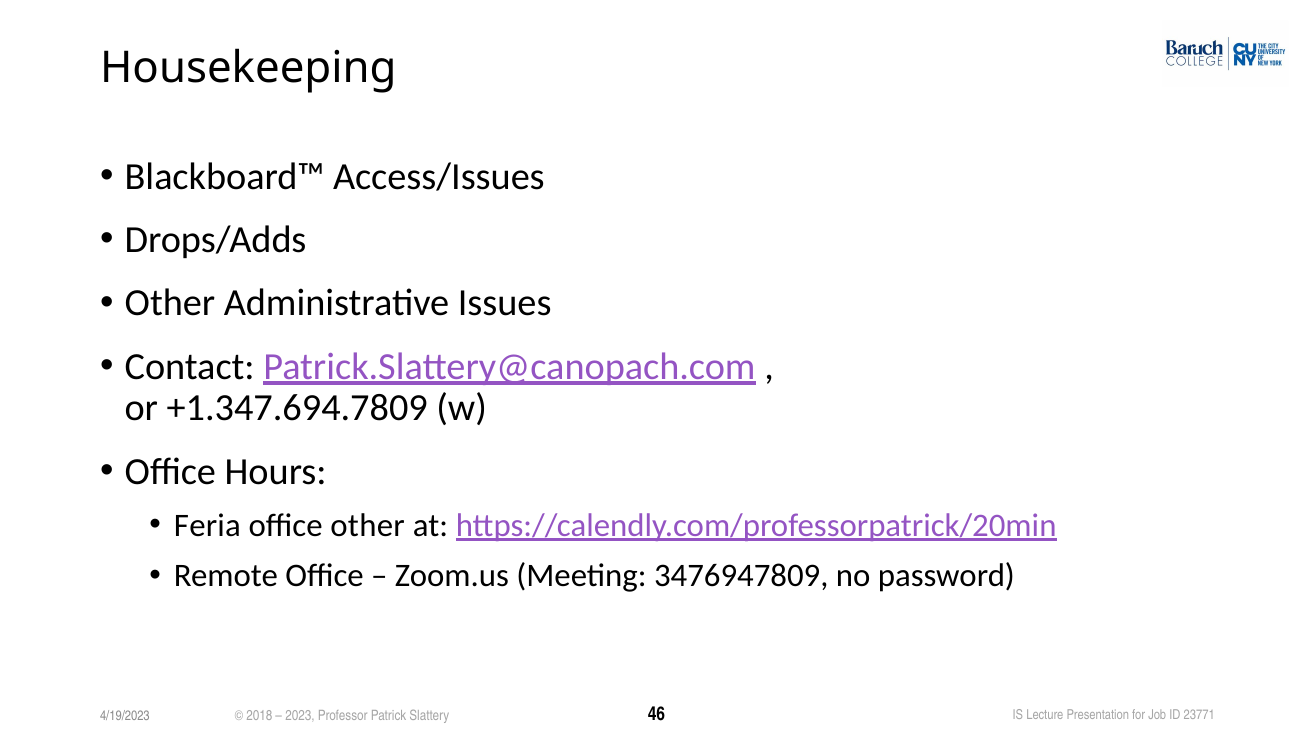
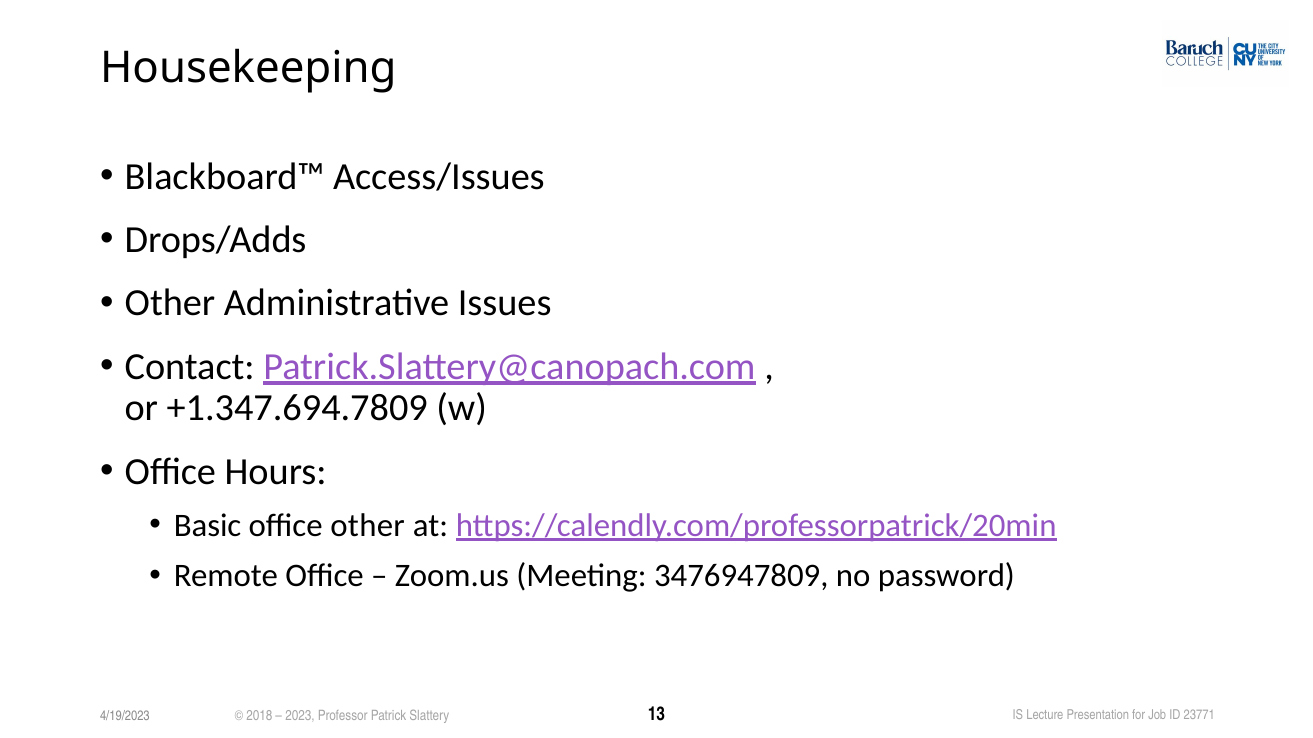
Feria: Feria -> Basic
46: 46 -> 13
